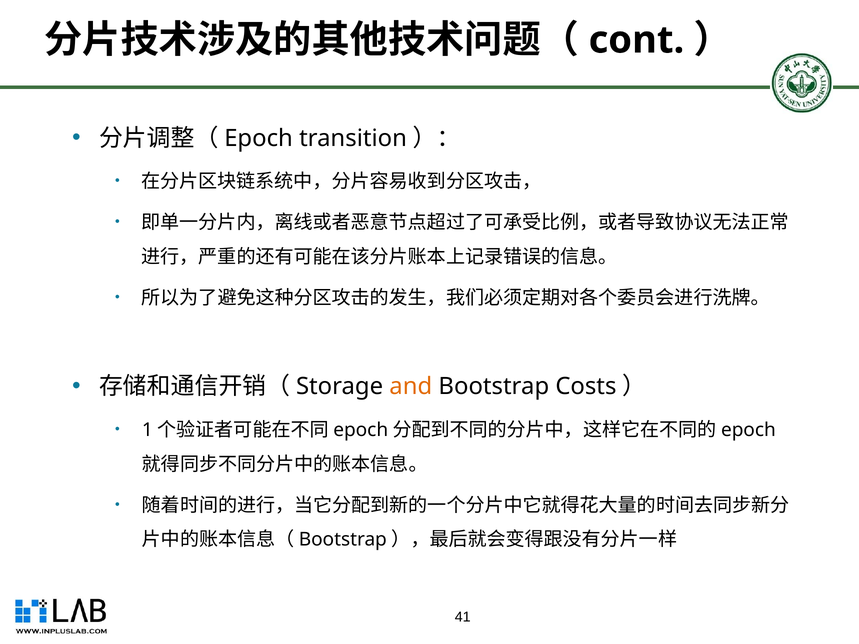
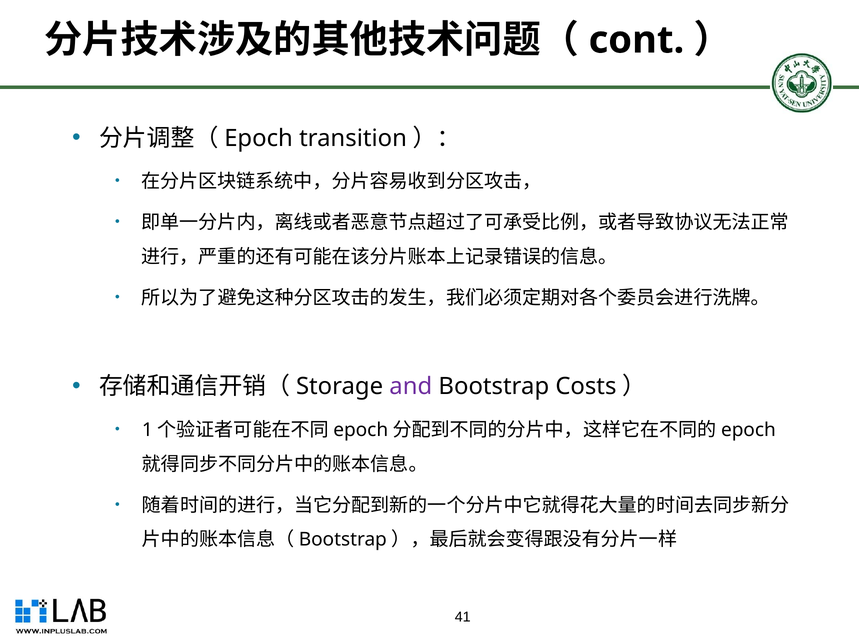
and colour: orange -> purple
